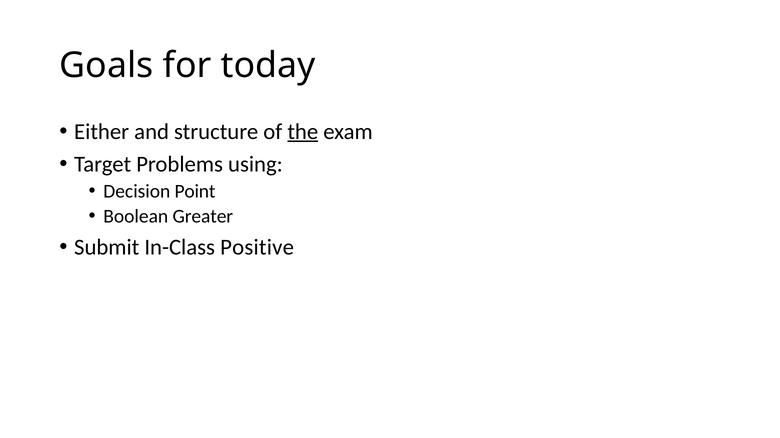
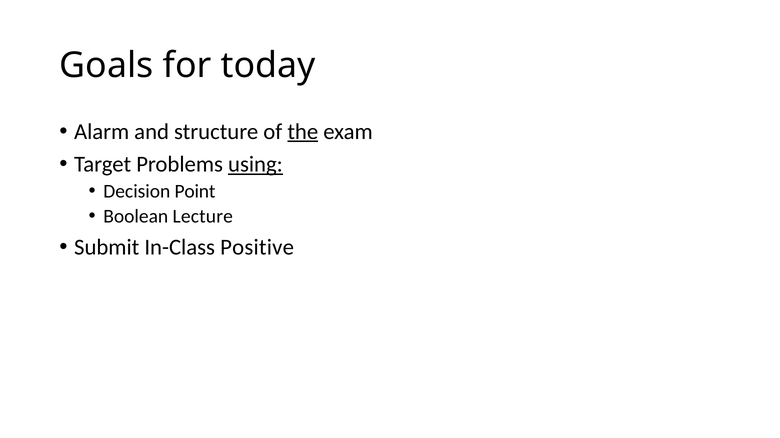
Either: Either -> Alarm
using underline: none -> present
Greater: Greater -> Lecture
